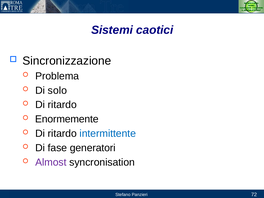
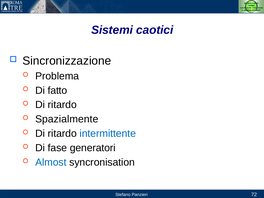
solo: solo -> fatto
Enormemente: Enormemente -> Spazialmente
Almost colour: purple -> blue
